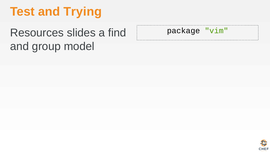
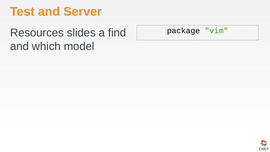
Trying: Trying -> Server
group: group -> which
